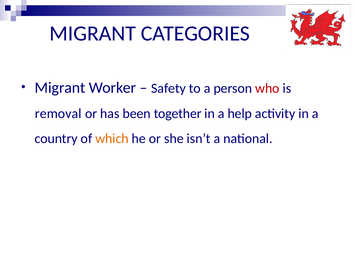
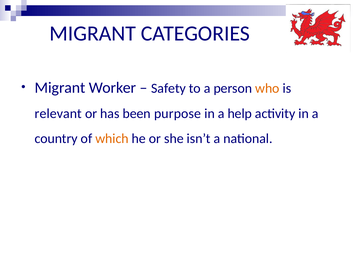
who colour: red -> orange
removal: removal -> relevant
together: together -> purpose
